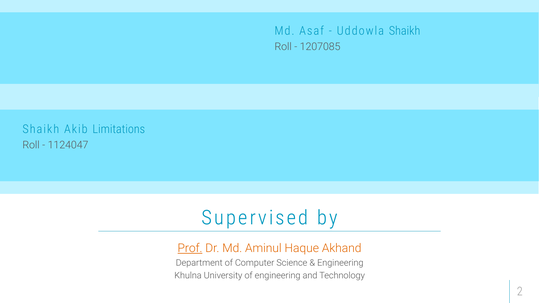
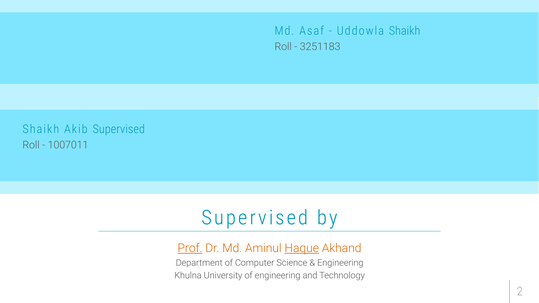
1207085: 1207085 -> 3251183
Akib Limitations: Limitations -> Supervised
1124047: 1124047 -> 1007011
Haque underline: none -> present
